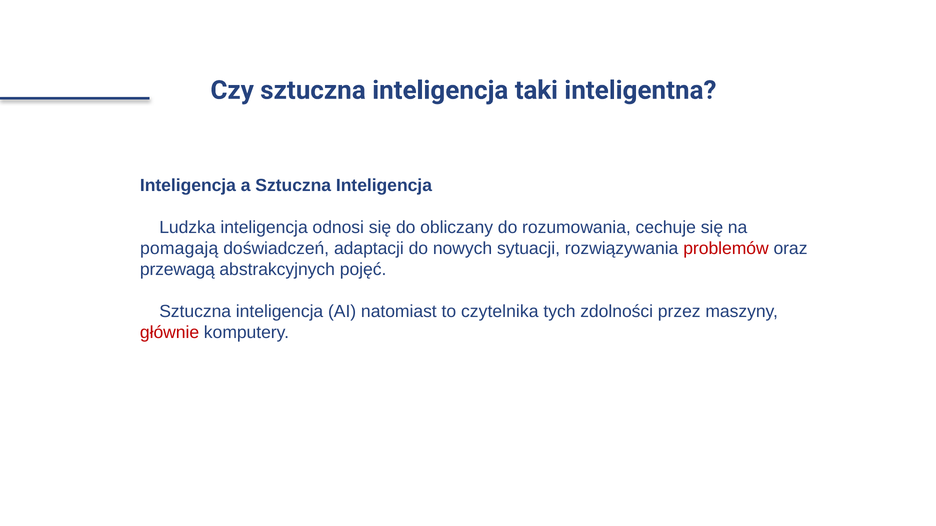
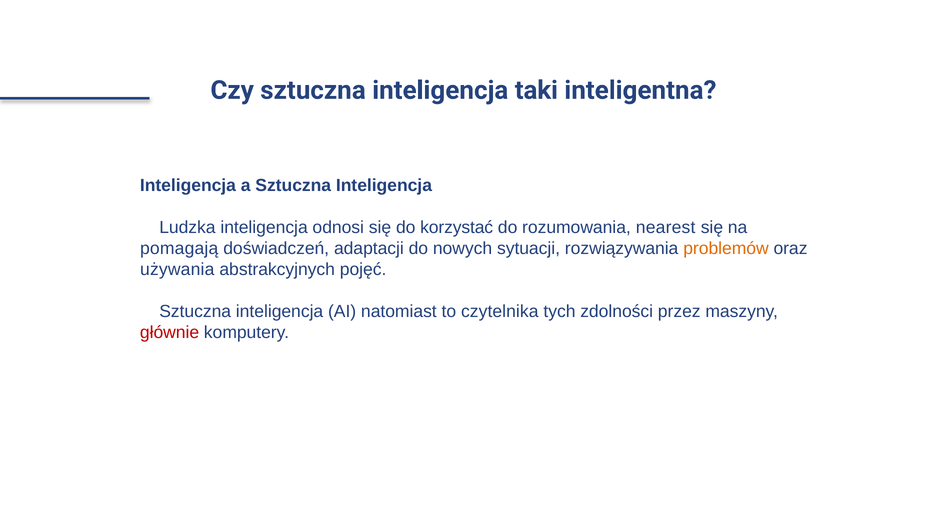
obliczany: obliczany -> korzystać
cechuje: cechuje -> nearest
problemów colour: red -> orange
przewagą: przewagą -> używania
